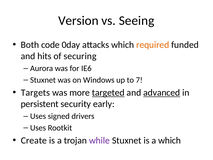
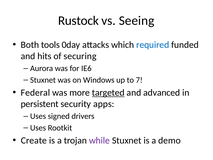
Version: Version -> Rustock
code: code -> tools
required colour: orange -> blue
Targets: Targets -> Federal
advanced underline: present -> none
early: early -> apps
a which: which -> demo
